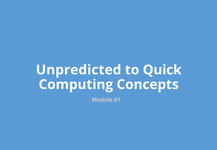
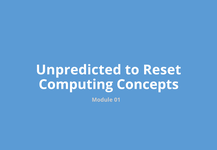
Quick: Quick -> Reset
